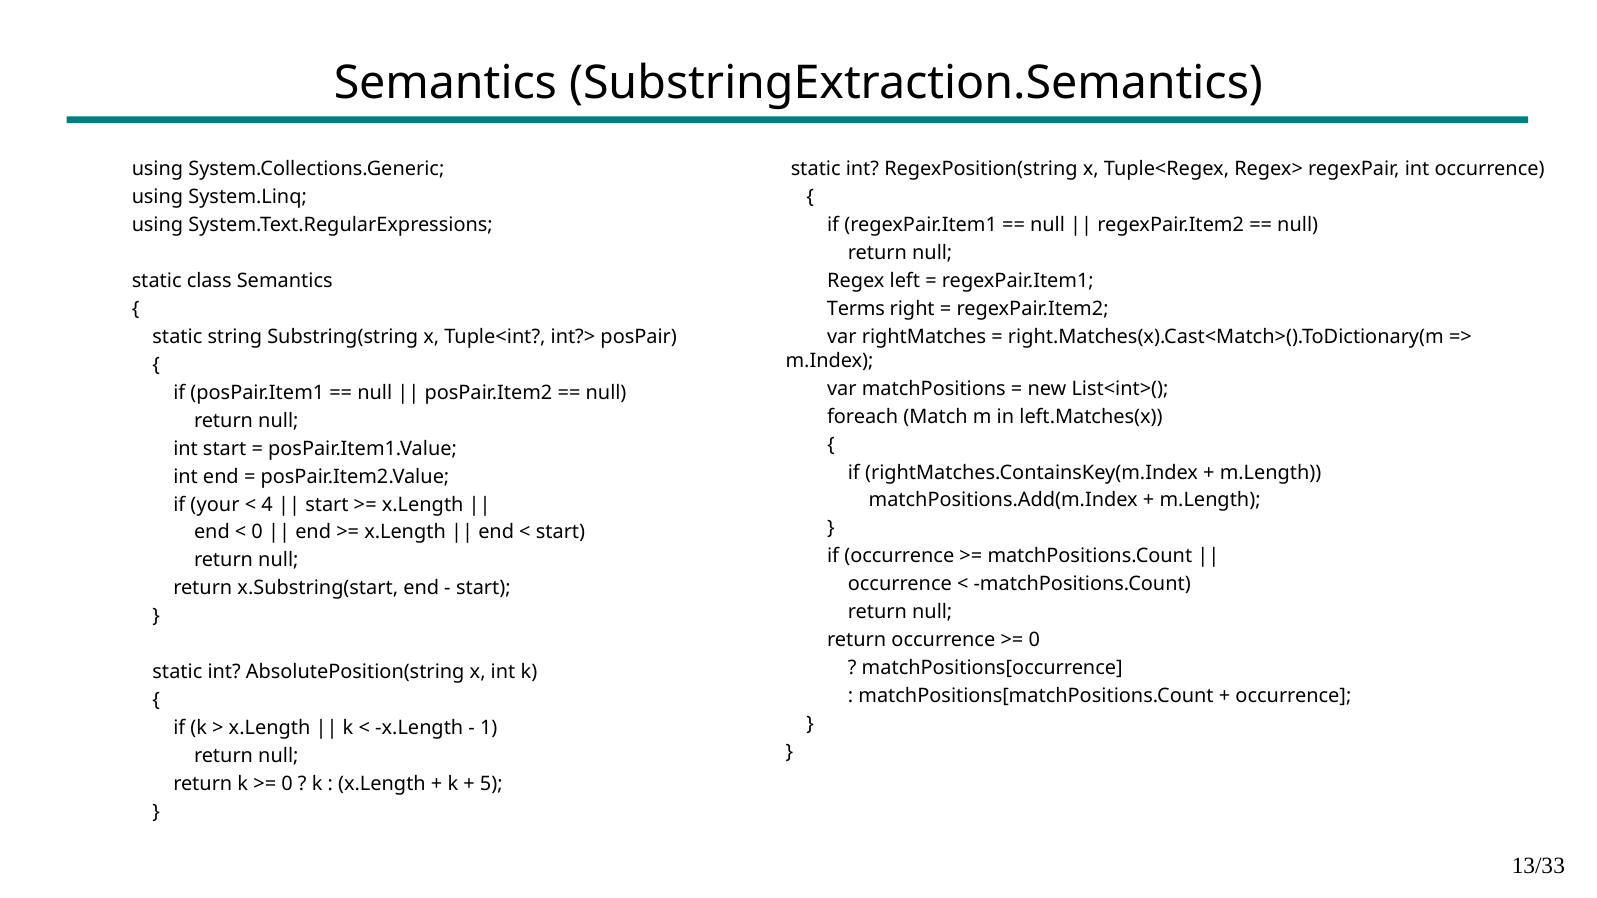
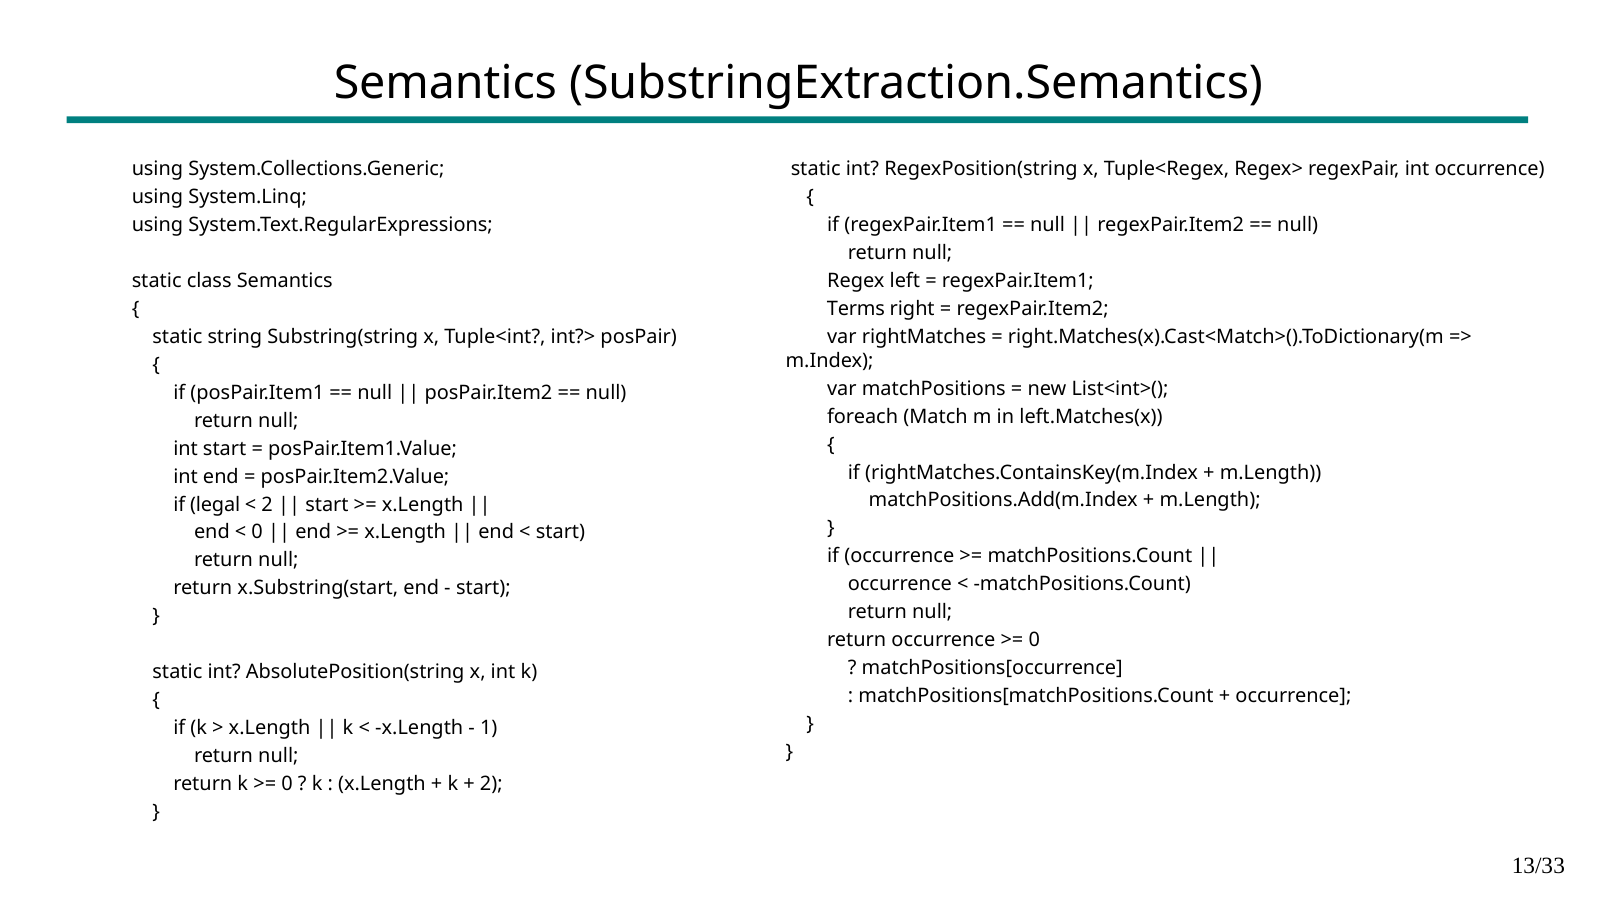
your: your -> legal
4 at (267, 505): 4 -> 2
5 at (491, 784): 5 -> 2
